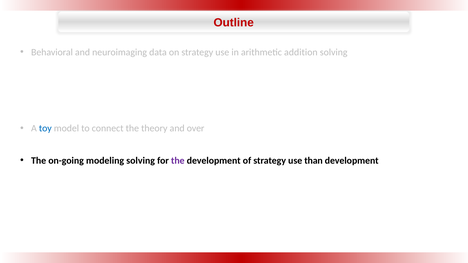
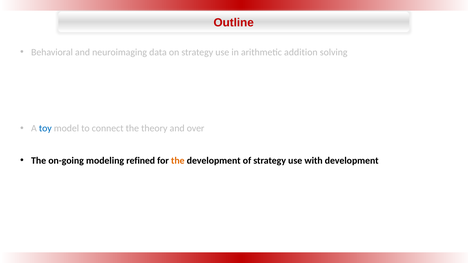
modeling solving: solving -> refined
the at (178, 161) colour: purple -> orange
than: than -> with
